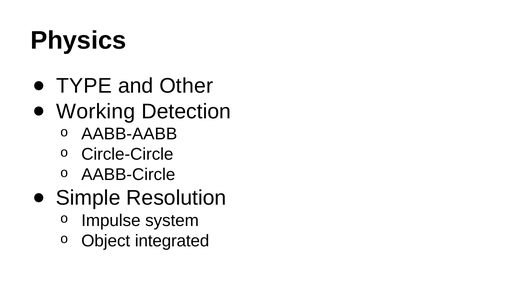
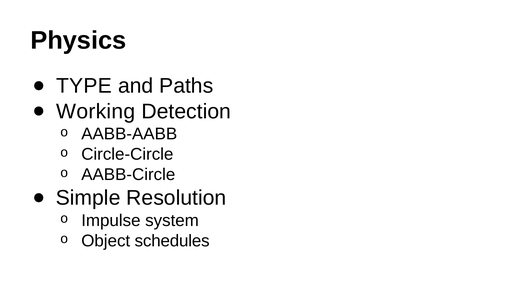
Other: Other -> Paths
integrated: integrated -> schedules
